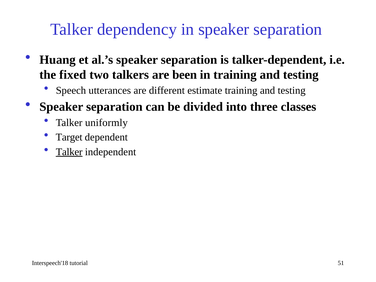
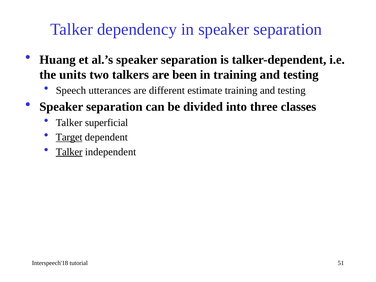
fixed: fixed -> units
uniformly: uniformly -> superficial
Target underline: none -> present
